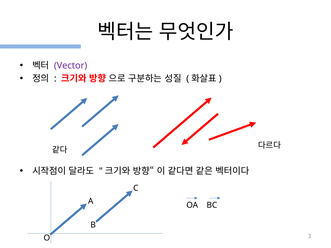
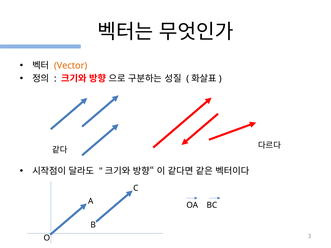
Vector colour: purple -> orange
